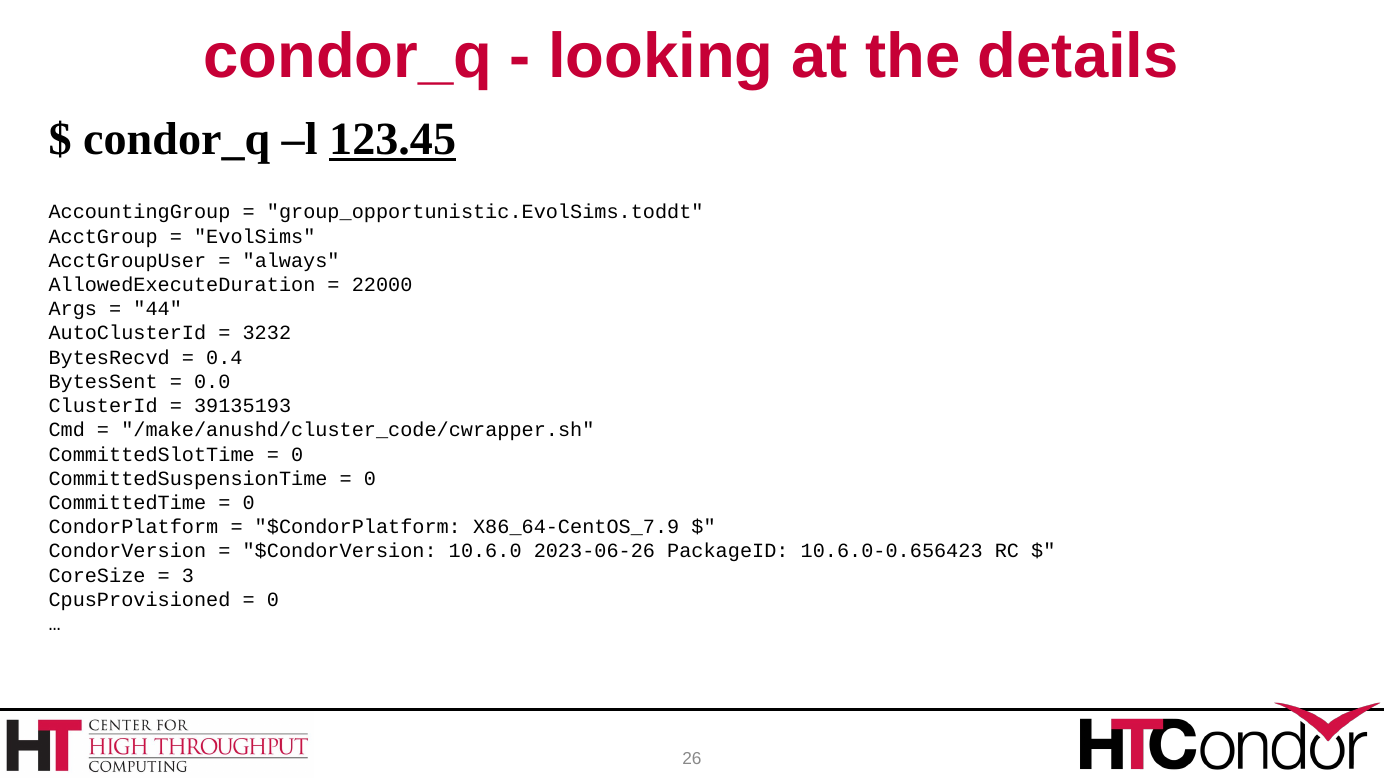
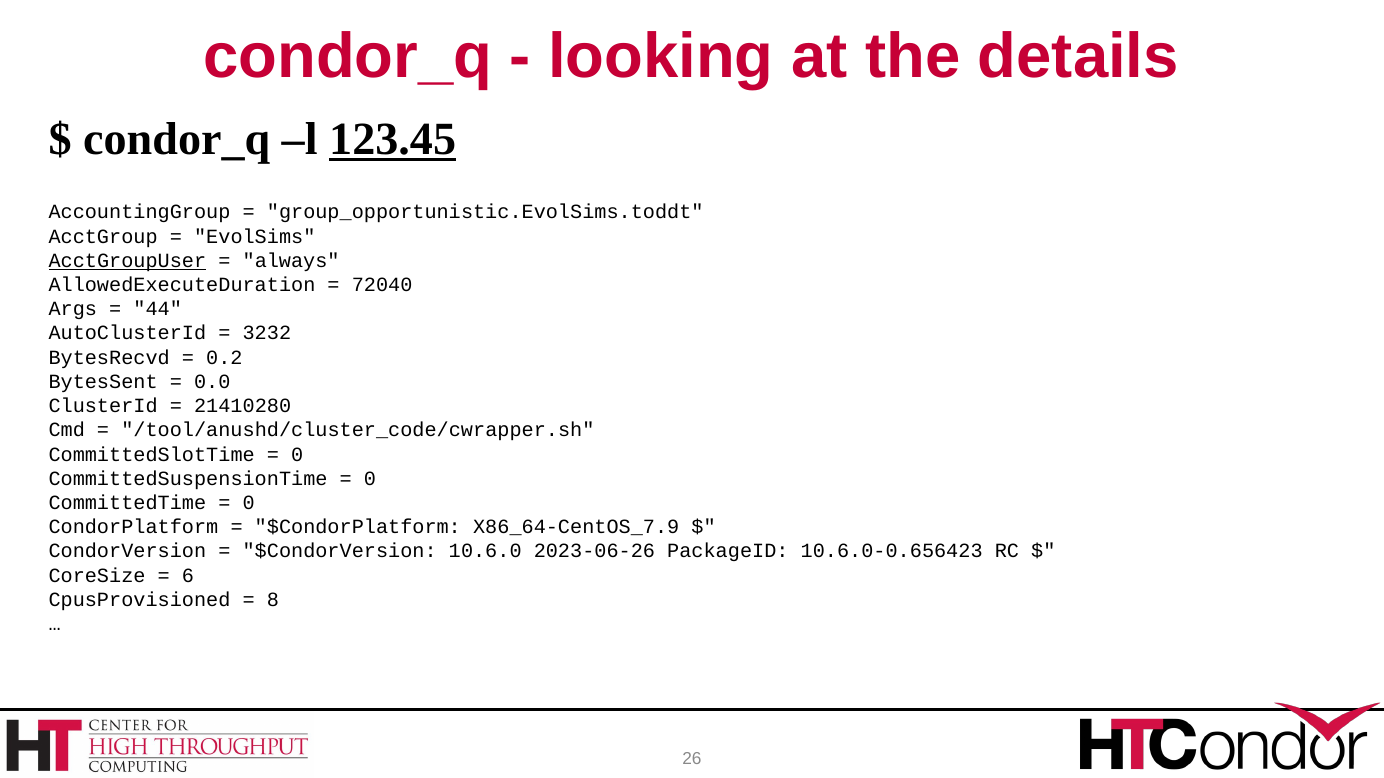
AcctGroupUser underline: none -> present
22000: 22000 -> 72040
0.4: 0.4 -> 0.2
39135193: 39135193 -> 21410280
/make/anushd/cluster_code/cwrapper.sh: /make/anushd/cluster_code/cwrapper.sh -> /tool/anushd/cluster_code/cwrapper.sh
3: 3 -> 6
0 at (273, 600): 0 -> 8
